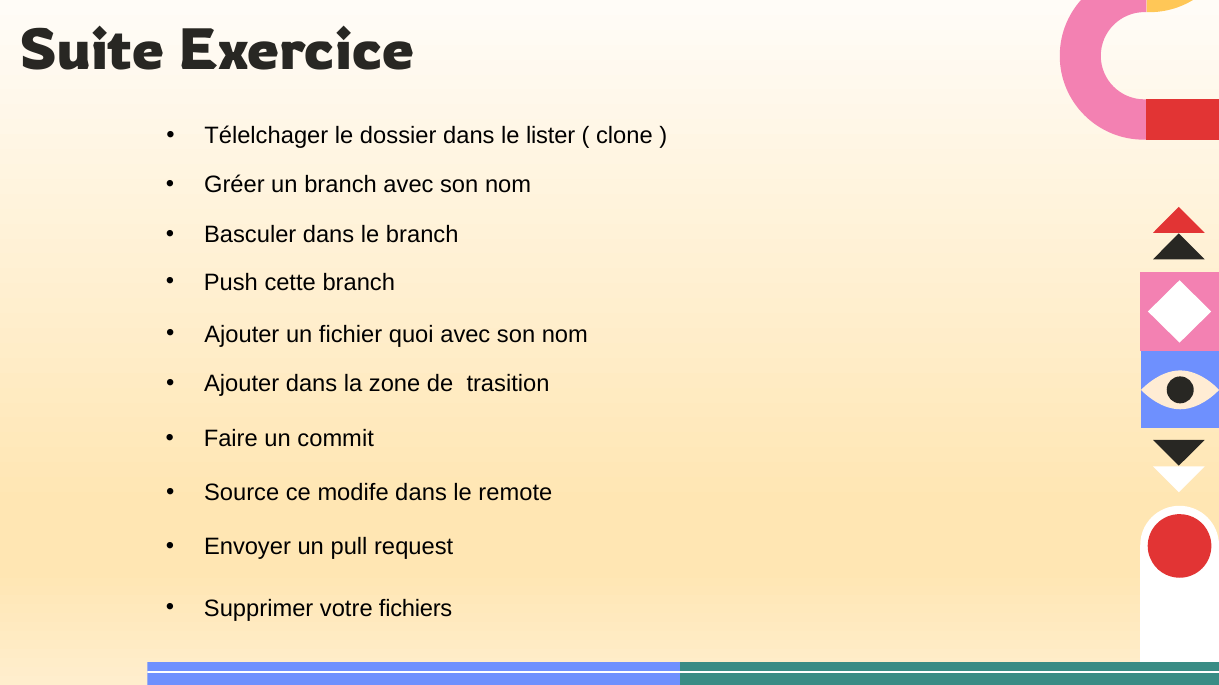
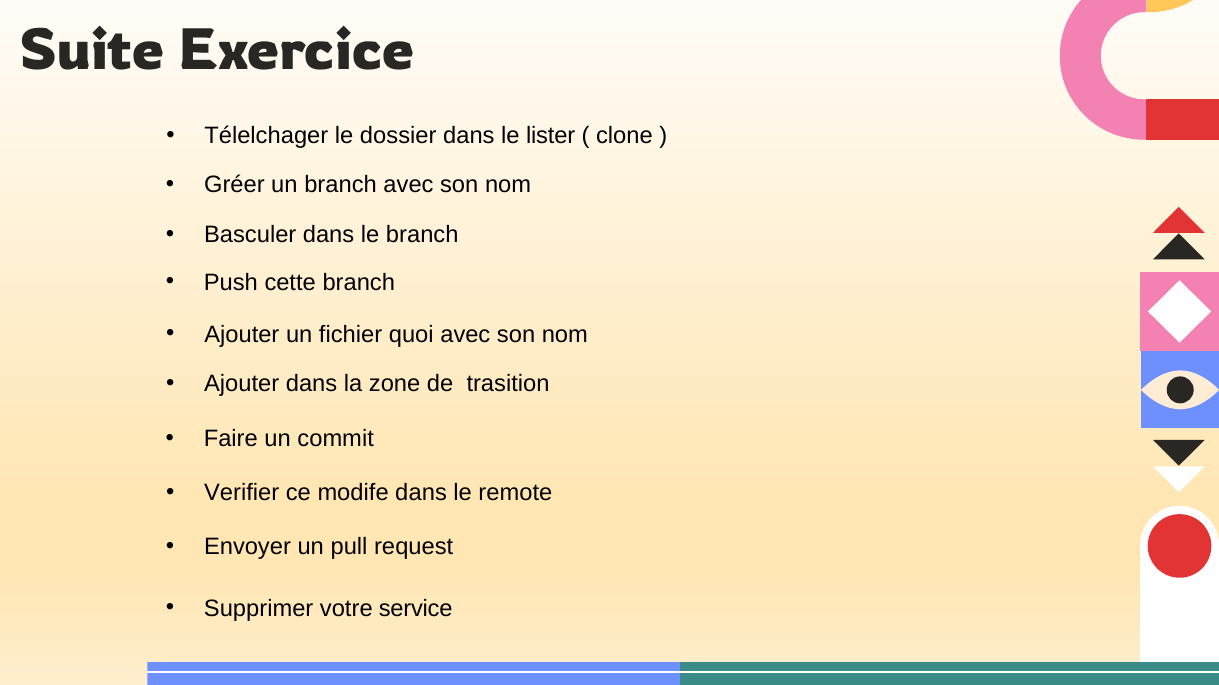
Source: Source -> Verifier
fichiers: fichiers -> service
